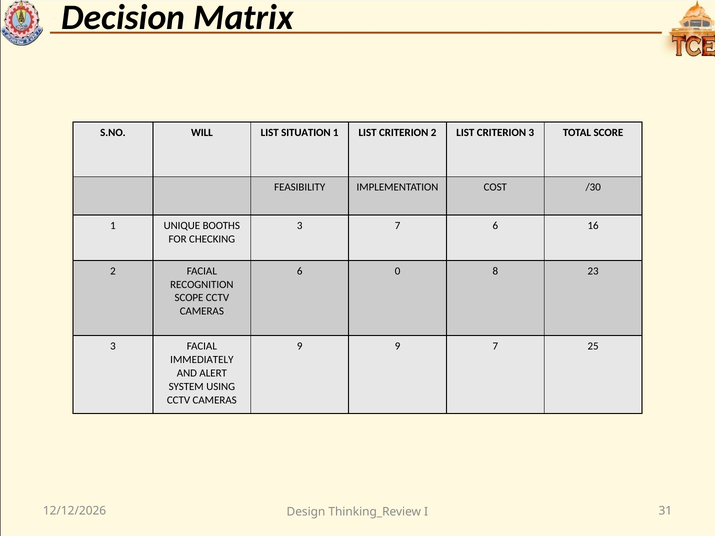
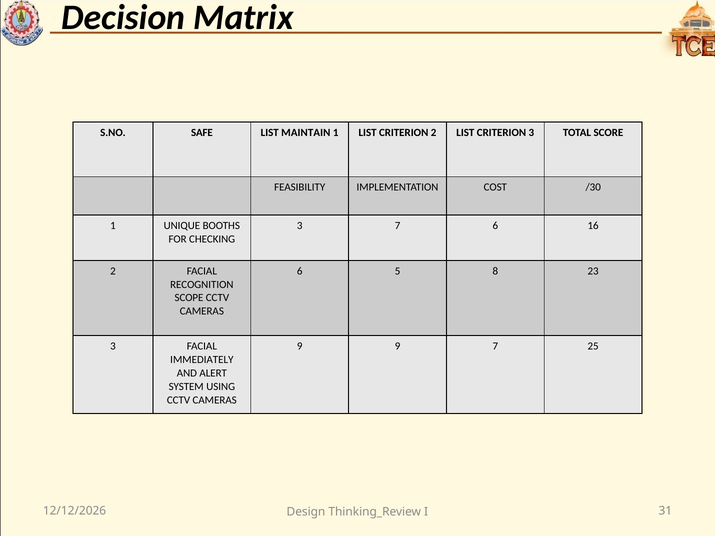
WILL: WILL -> SAFE
SITUATION: SITUATION -> MAINTAIN
0: 0 -> 5
